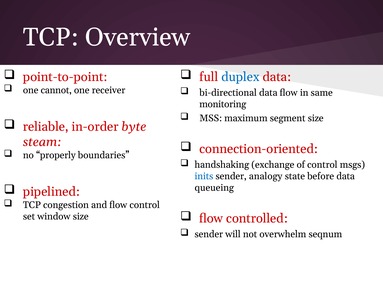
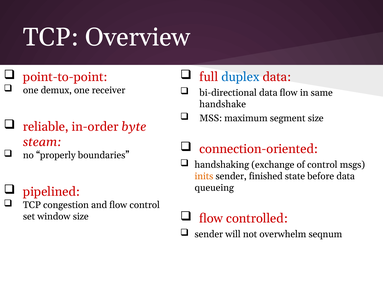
cannot: cannot -> demux
monitoring: monitoring -> handshake
inits colour: blue -> orange
analogy: analogy -> finished
